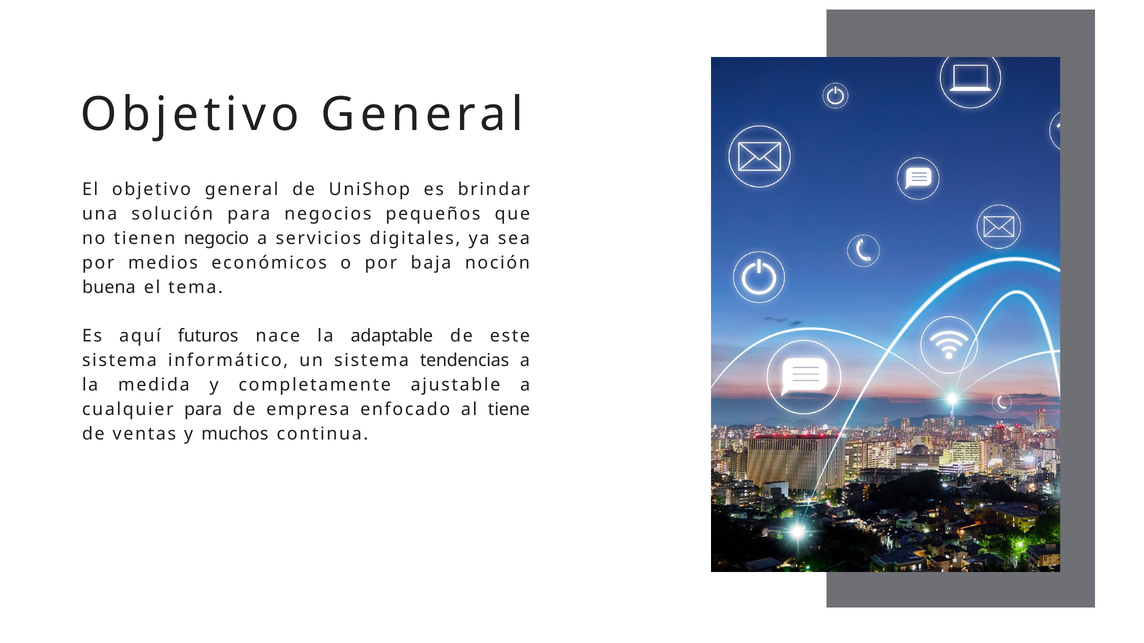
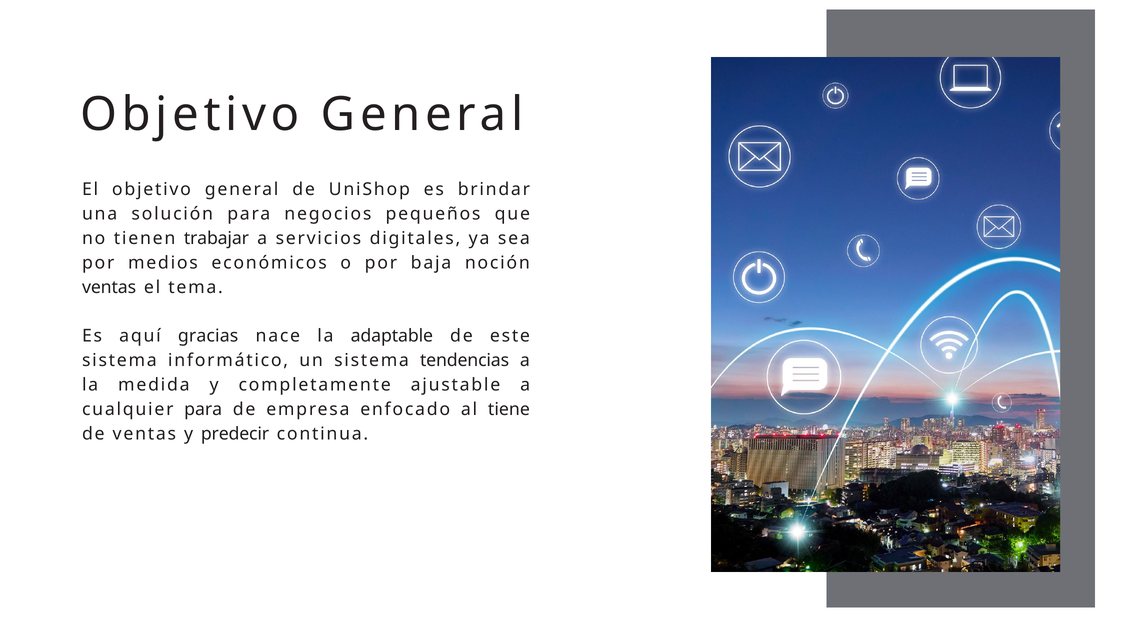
negocio: negocio -> trabajar
buena at (109, 287): buena -> ventas
futuros: futuros -> gracias
muchos: muchos -> predecir
